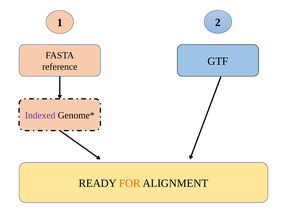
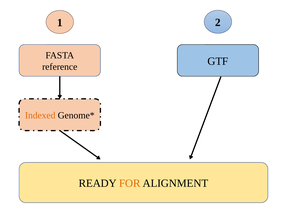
Indexed colour: purple -> orange
